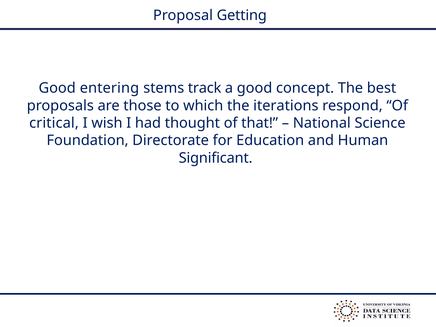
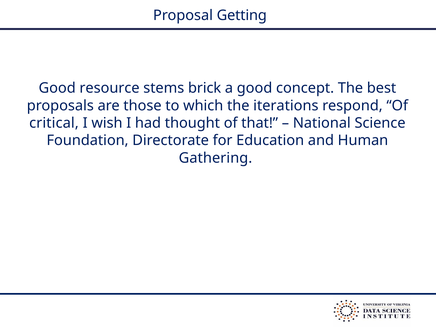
entering: entering -> resource
track: track -> brick
Significant: Significant -> Gathering
